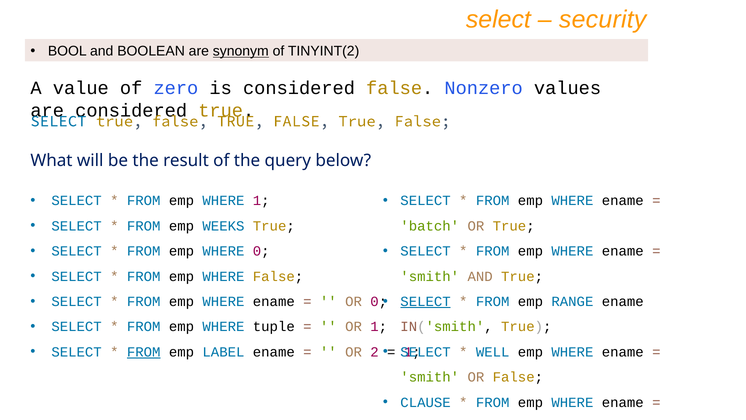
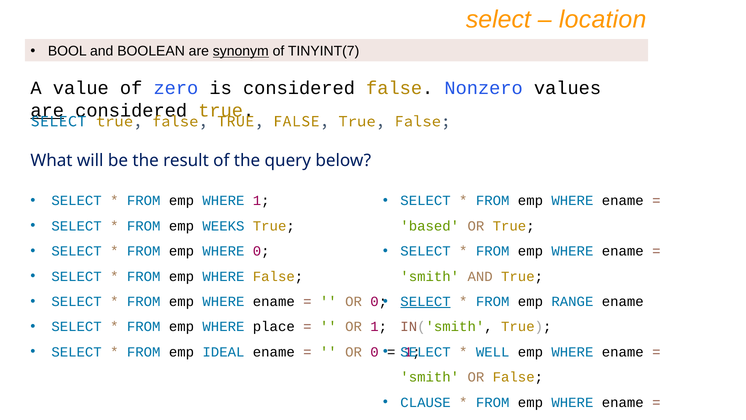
security: security -> location
TINYINT(2: TINYINT(2 -> TINYINT(7
are at (47, 111) underline: none -> present
batch: batch -> based
tuple: tuple -> place
FROM at (144, 352) underline: present -> none
LABEL: LABEL -> IDEAL
2 at (375, 352): 2 -> 0
